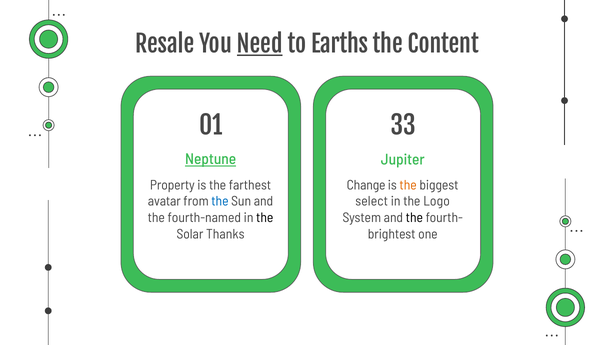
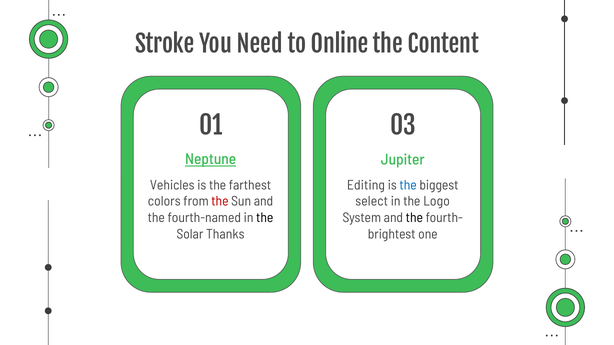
Resale: Resale -> Stroke
Need underline: present -> none
Earths: Earths -> Online
33: 33 -> 03
Property: Property -> Vehicles
Change: Change -> Editing
the at (408, 185) colour: orange -> blue
avatar: avatar -> colors
the at (220, 202) colour: blue -> red
